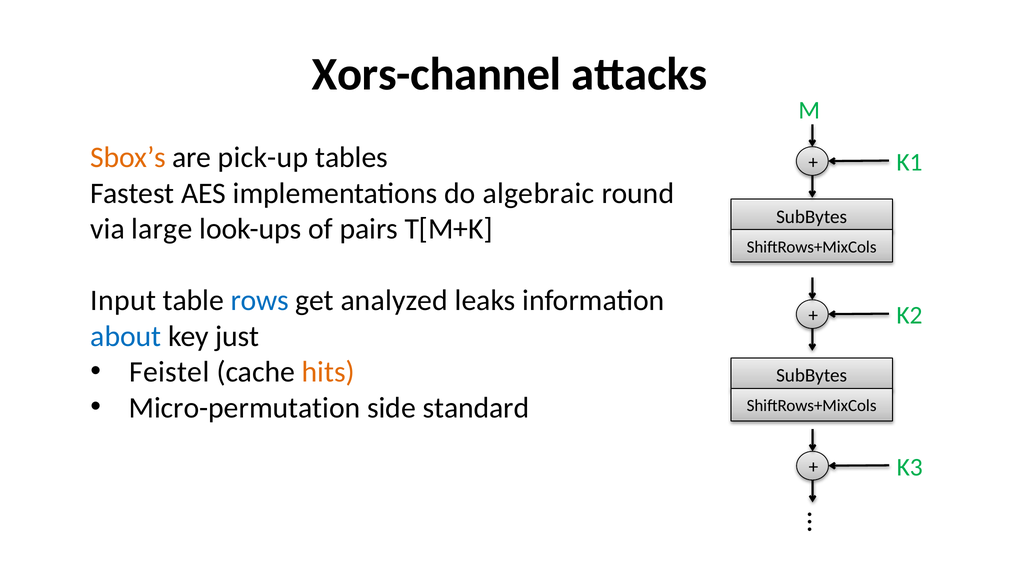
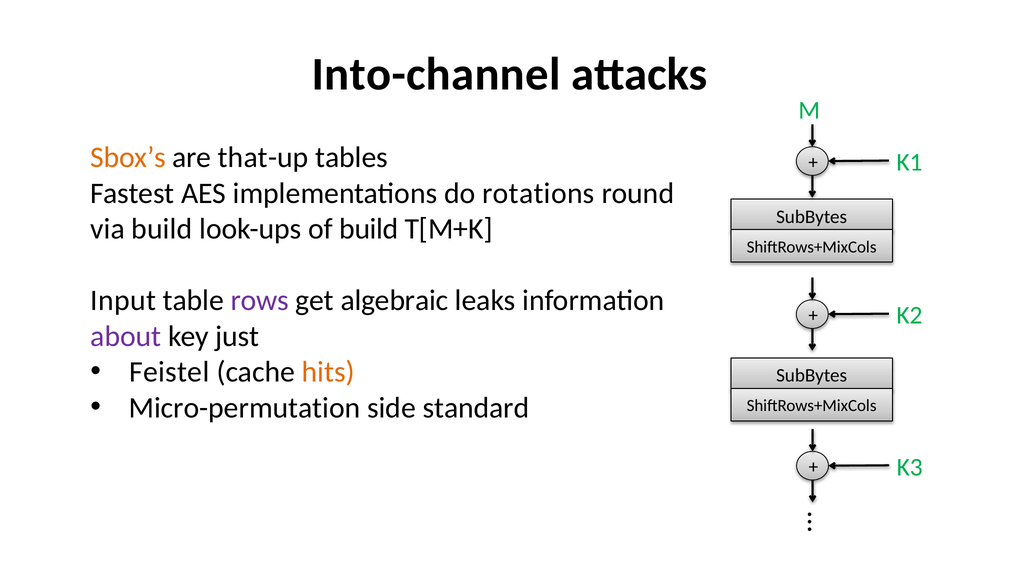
Xors-channel: Xors-channel -> Into-channel
pick-up: pick-up -> that-up
algebraic: algebraic -> rotations
via large: large -> build
of pairs: pairs -> build
rows colour: blue -> purple
analyzed: analyzed -> algebraic
about colour: blue -> purple
